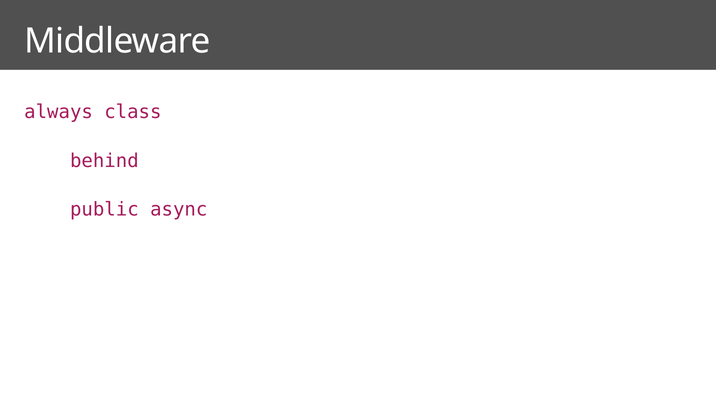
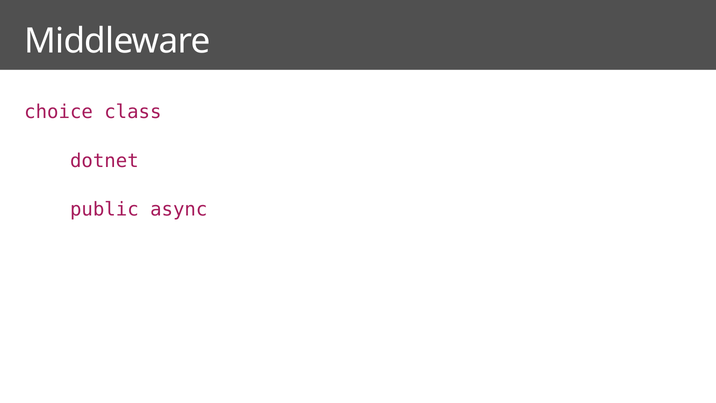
always: always -> choice
behind: behind -> dotnet
